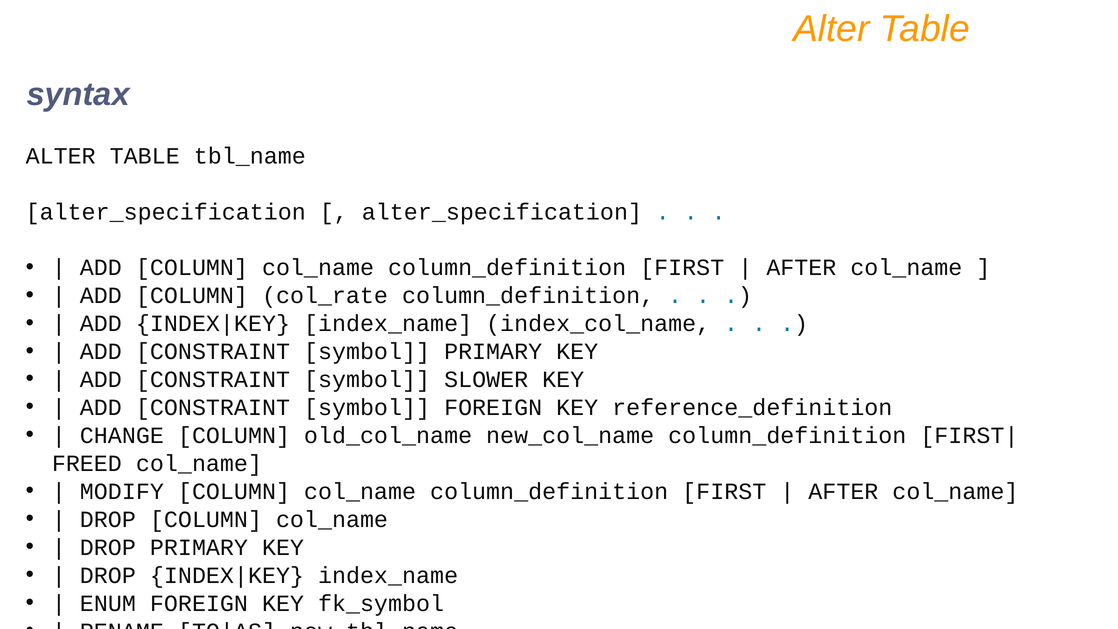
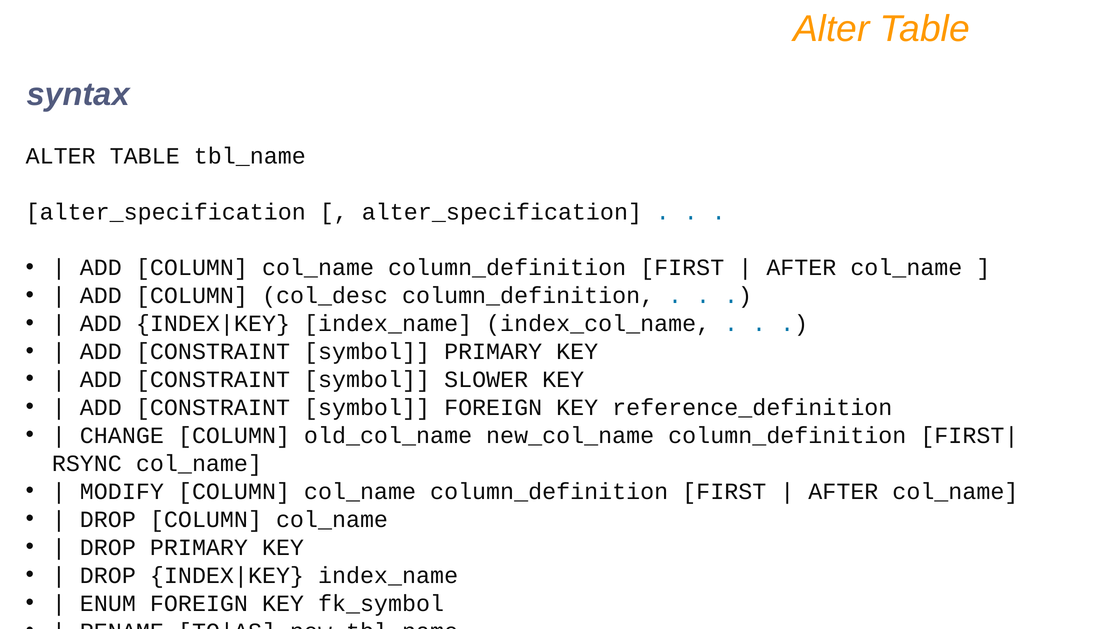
col_rate: col_rate -> col_desc
FREED: FREED -> RSYNC
